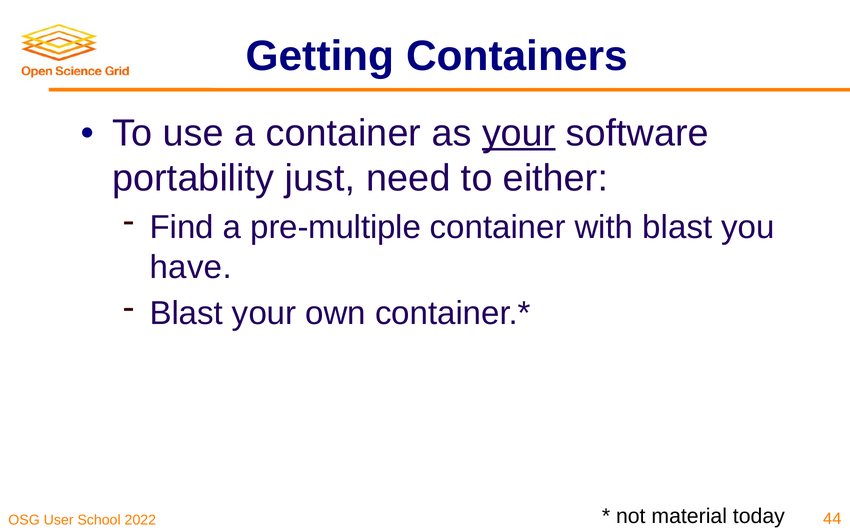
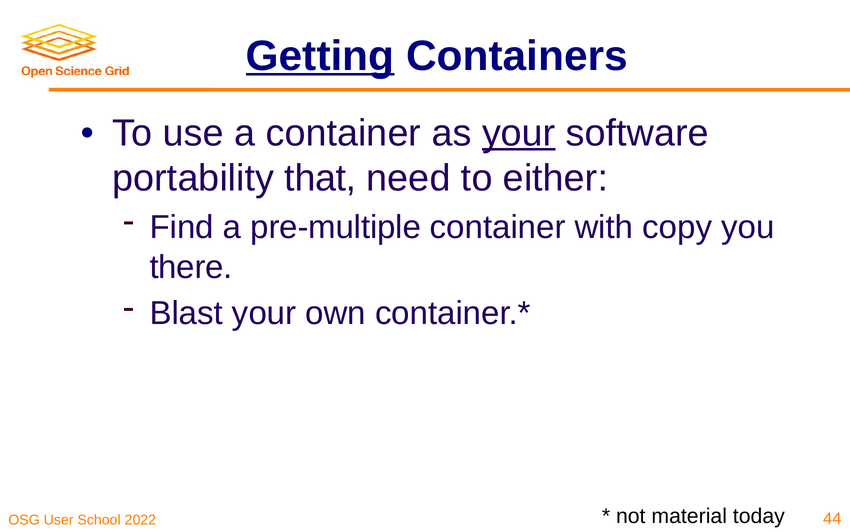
Getting underline: none -> present
just: just -> that
with blast: blast -> copy
have: have -> there
